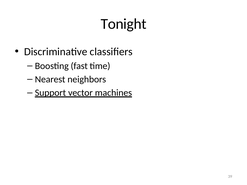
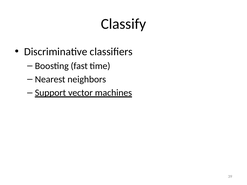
Tonight: Tonight -> Classify
